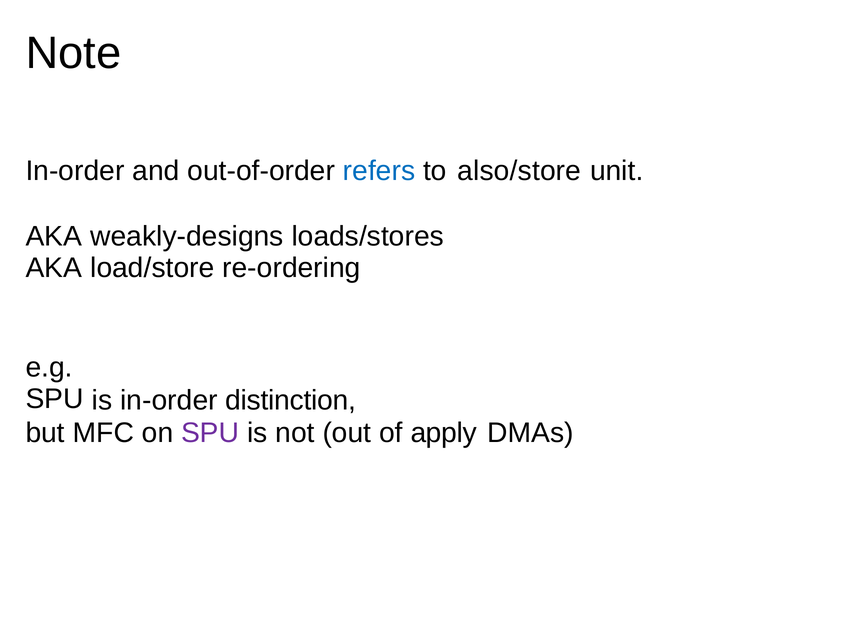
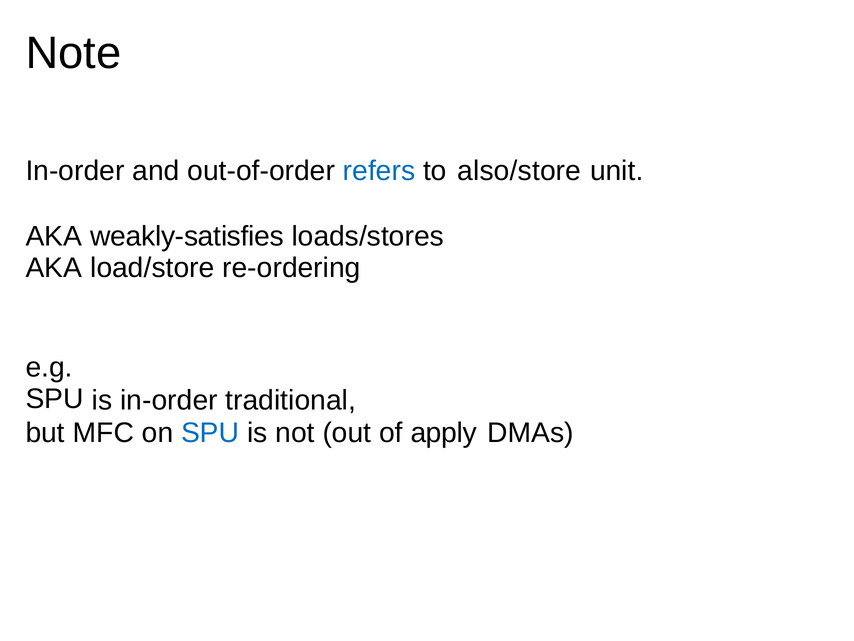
weakly-designs: weakly-designs -> weakly-satisfies
distinction: distinction -> traditional
SPU at (210, 433) colour: purple -> blue
